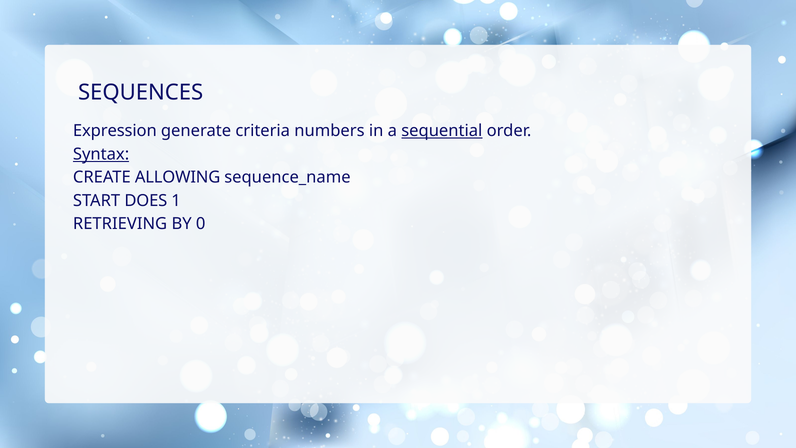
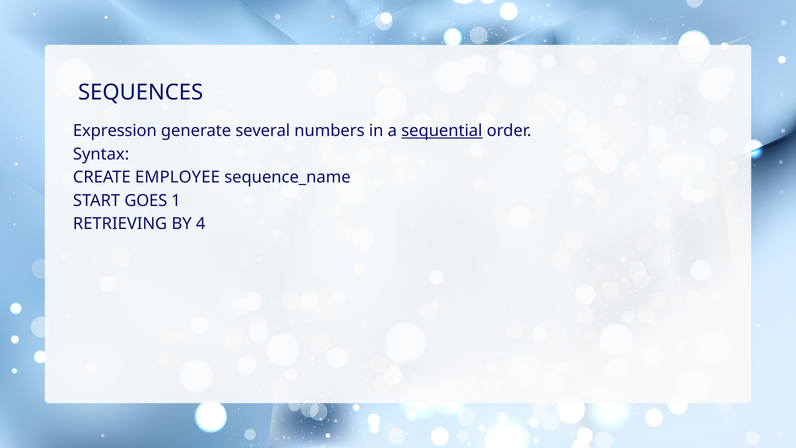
criteria: criteria -> several
Syntax underline: present -> none
ALLOWING: ALLOWING -> EMPLOYEE
DOES: DOES -> GOES
0: 0 -> 4
